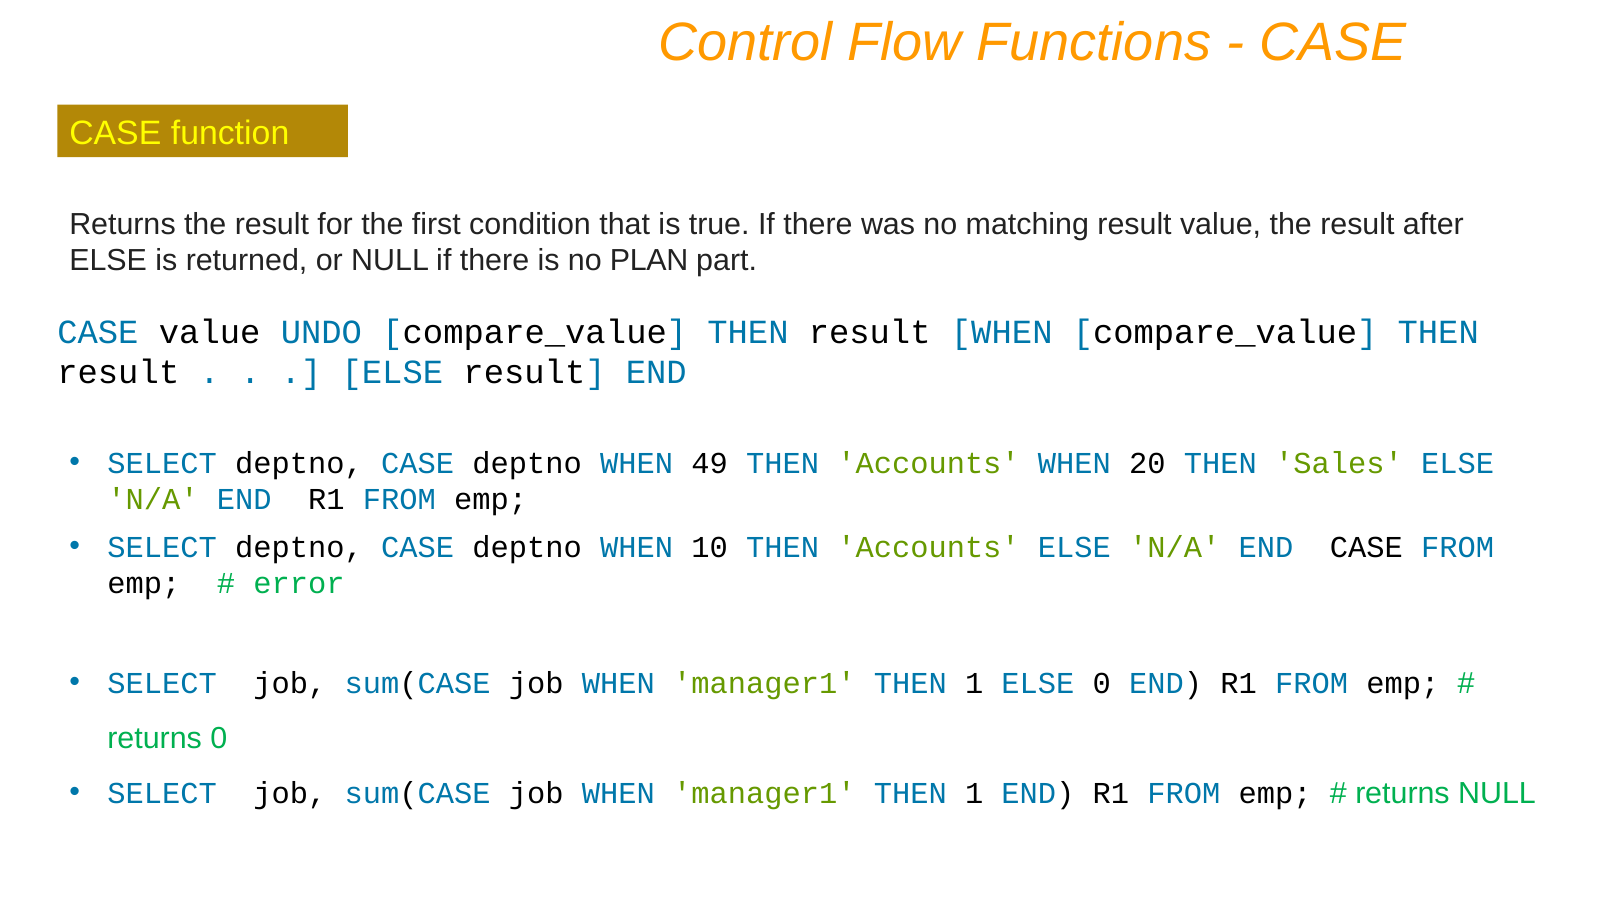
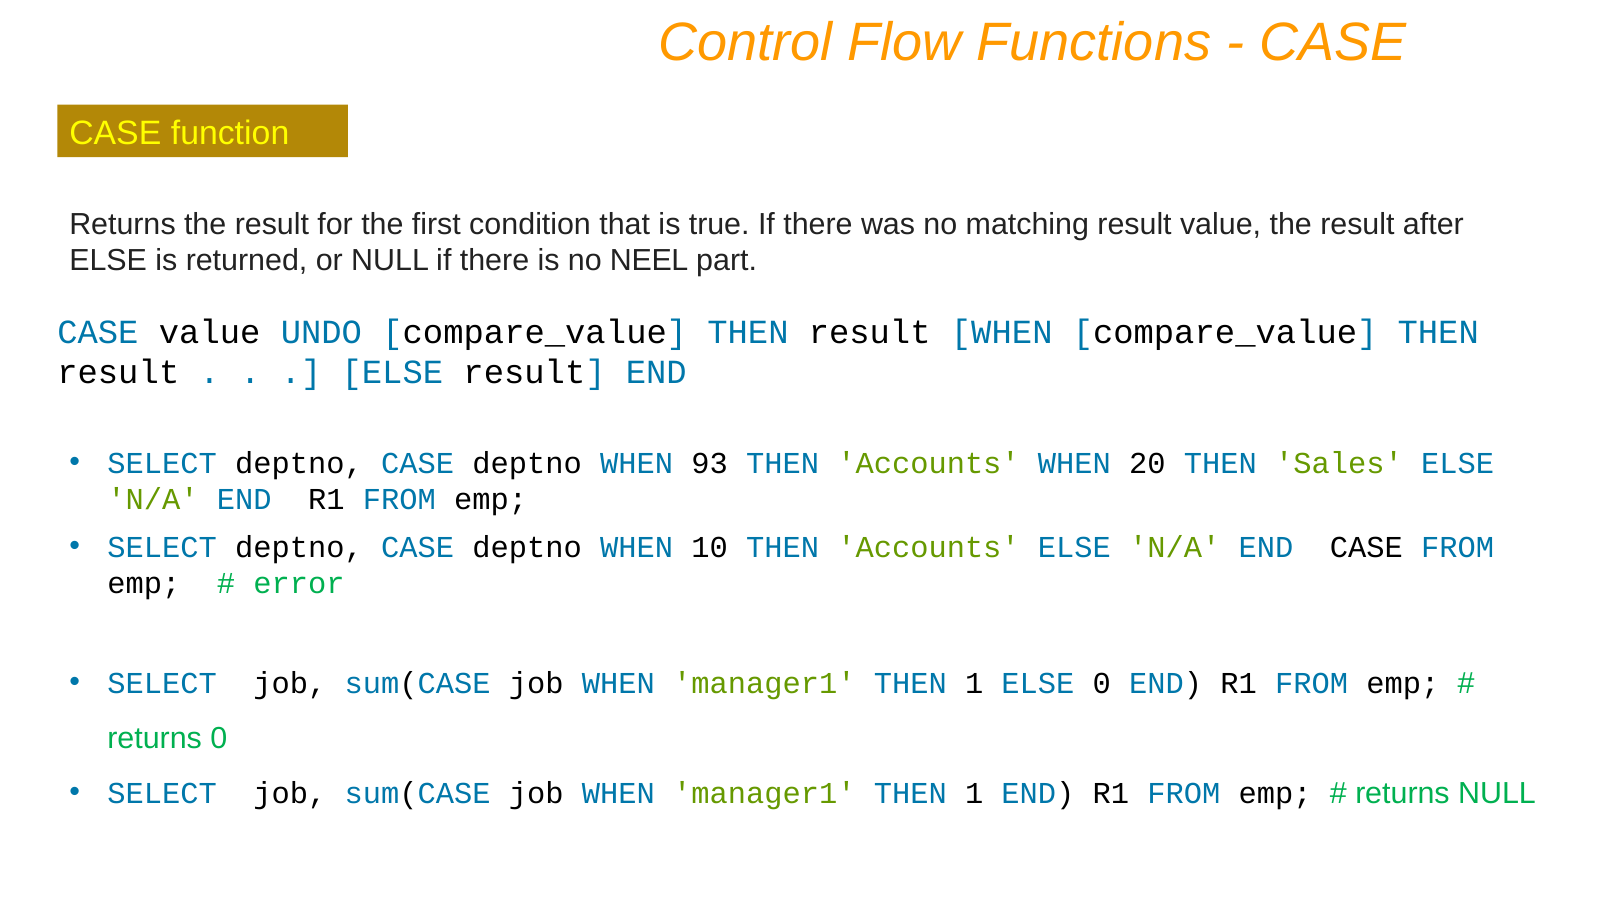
PLAN: PLAN -> NEEL
49: 49 -> 93
